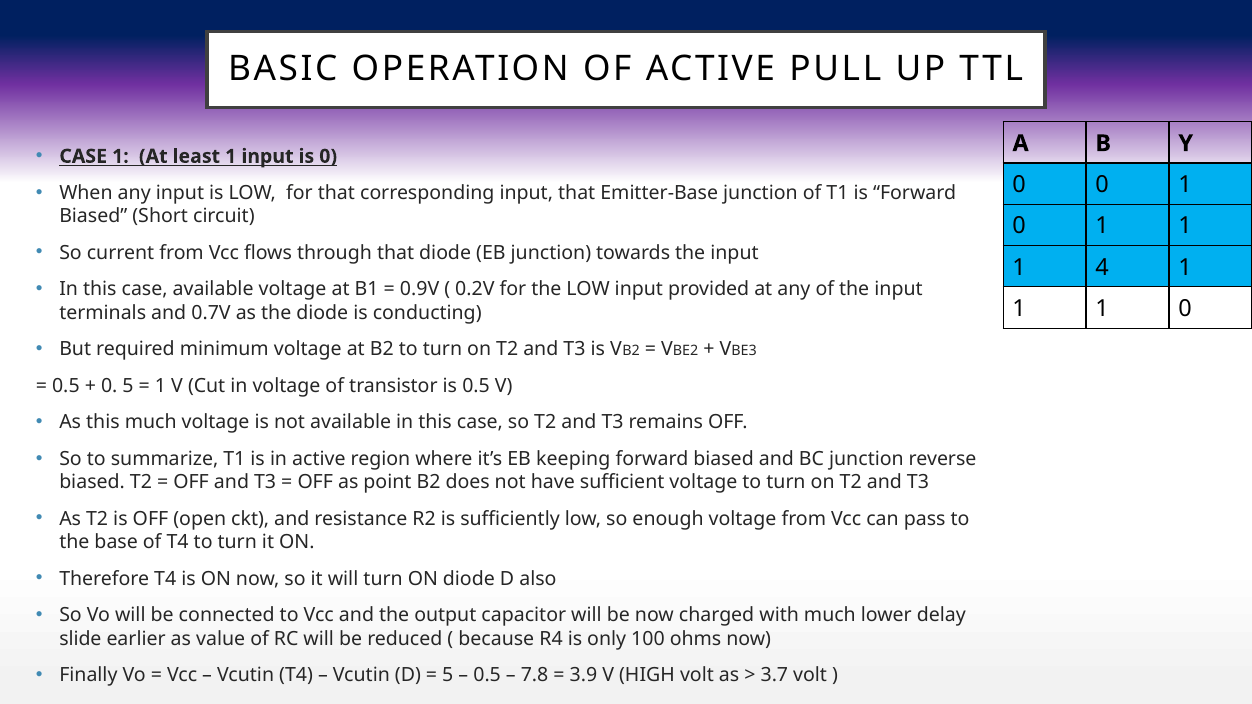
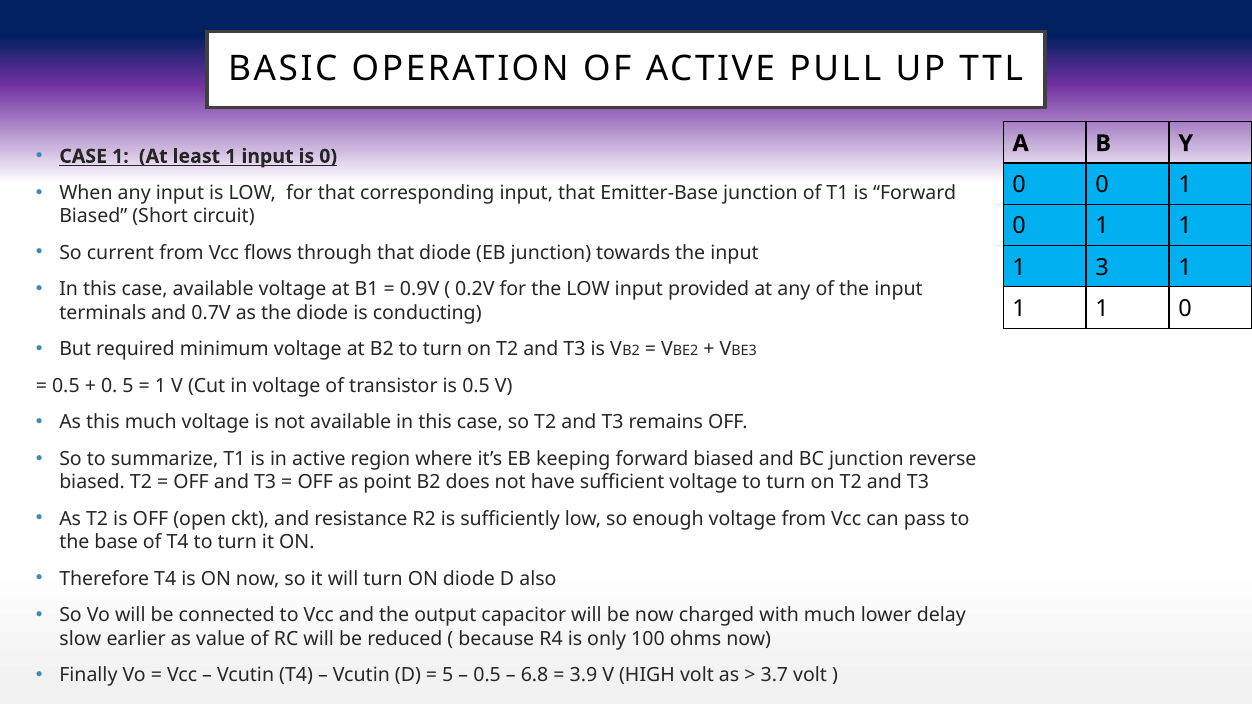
4: 4 -> 3
slide: slide -> slow
7.8: 7.8 -> 6.8
